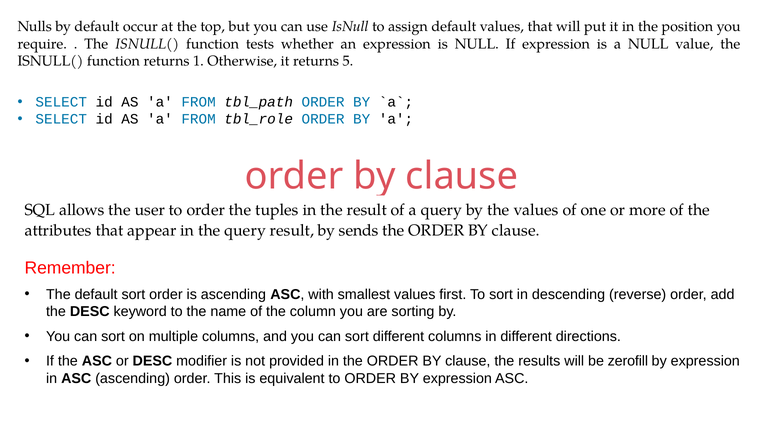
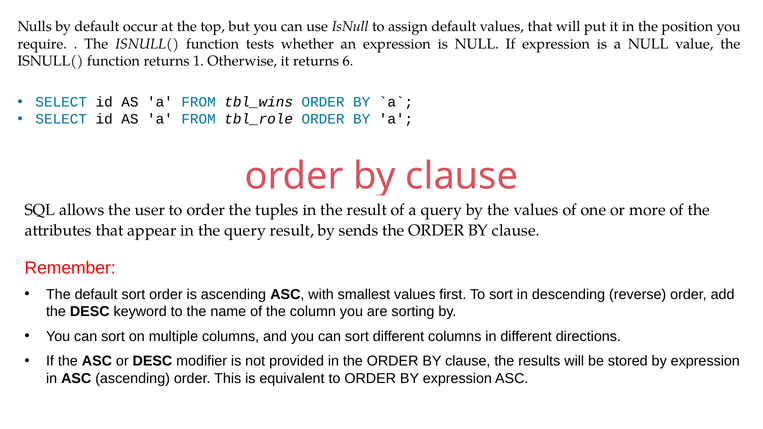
5: 5 -> 6
tbl_path: tbl_path -> tbl_wins
zerofill: zerofill -> stored
